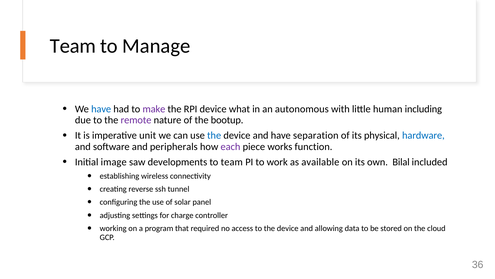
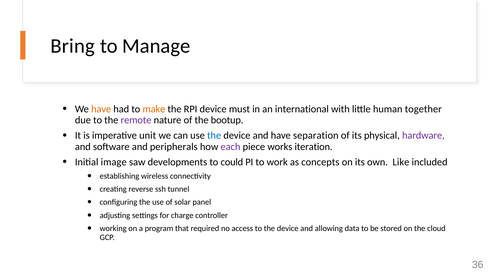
Team at (73, 46): Team -> Bring
have at (101, 109) colour: blue -> orange
make colour: purple -> orange
what: what -> must
autonomous: autonomous -> international
including: including -> together
hardware colour: blue -> purple
function: function -> iteration
to team: team -> could
available: available -> concepts
Bilal: Bilal -> Like
